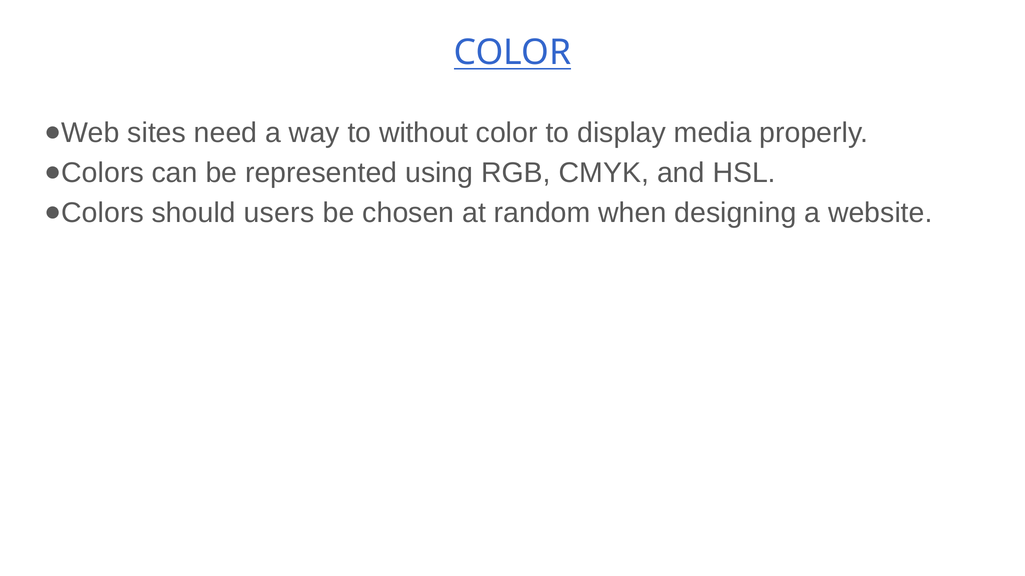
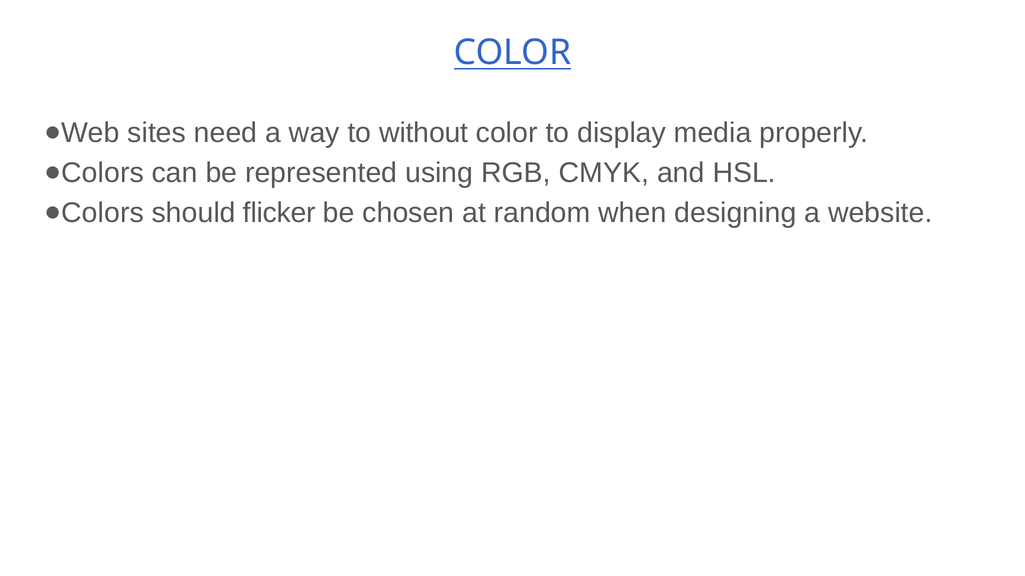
users: users -> flicker
